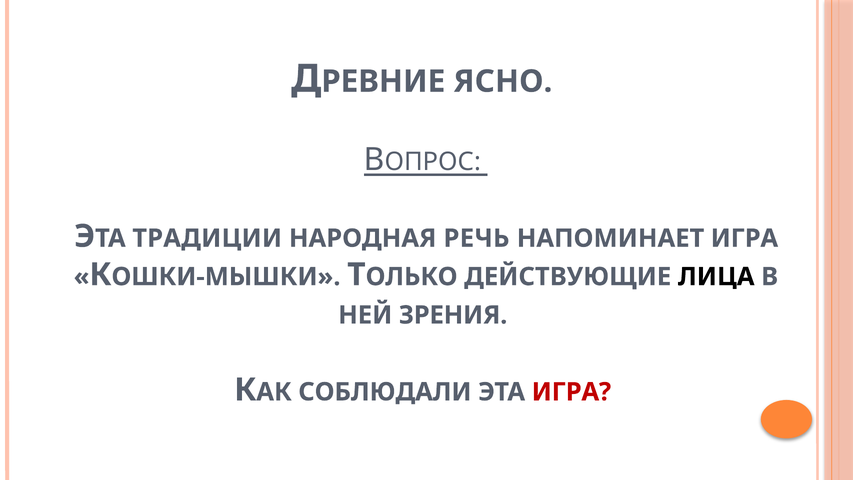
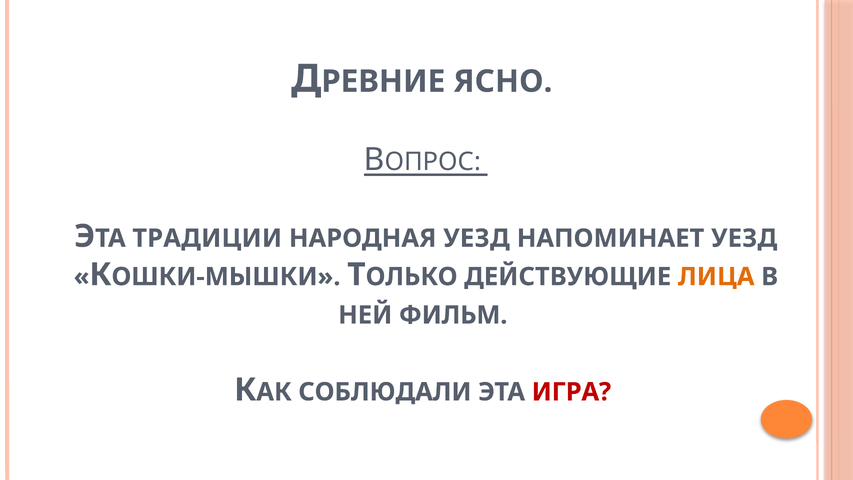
НАРОДНАЯ РЕЧЬ: РЕЧЬ -> УЕЗД
НАПОМИНАЕТ ИГРА: ИГРА -> УЕЗД
ЛИЦА colour: black -> orange
ЗРЕНИЯ: ЗРЕНИЯ -> ФИЛЬМ
